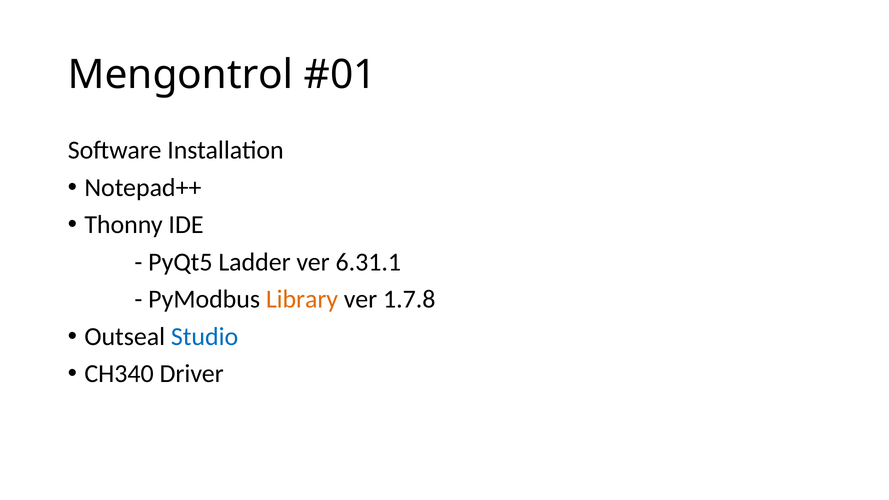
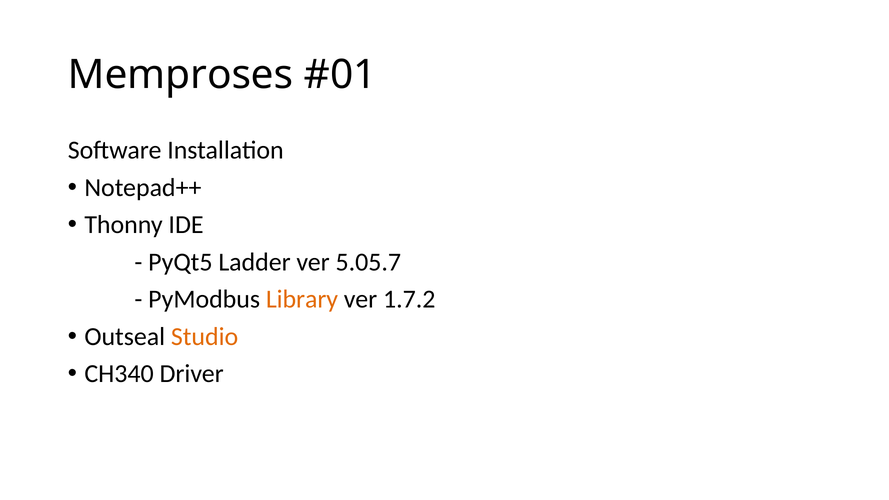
Mengontrol: Mengontrol -> Memproses
6.31.1: 6.31.1 -> 5.05.7
1.7.8: 1.7.8 -> 1.7.2
Studio colour: blue -> orange
